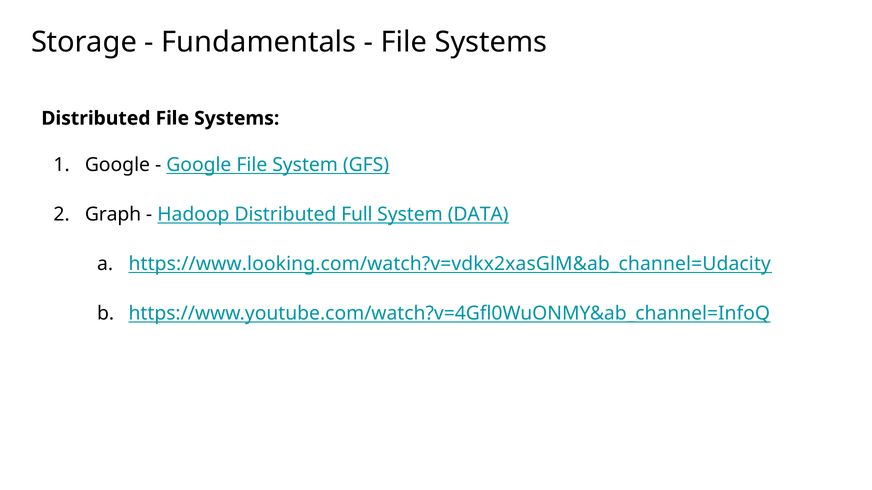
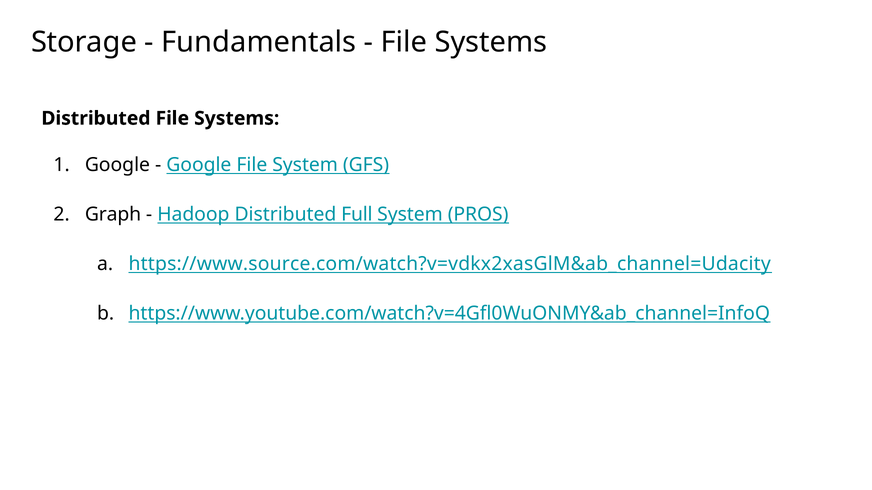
DATA: DATA -> PROS
https://www.looking.com/watch?v=vdkx2xasGlM&ab_channel=Udacity: https://www.looking.com/watch?v=vdkx2xasGlM&ab_channel=Udacity -> https://www.source.com/watch?v=vdkx2xasGlM&ab_channel=Udacity
